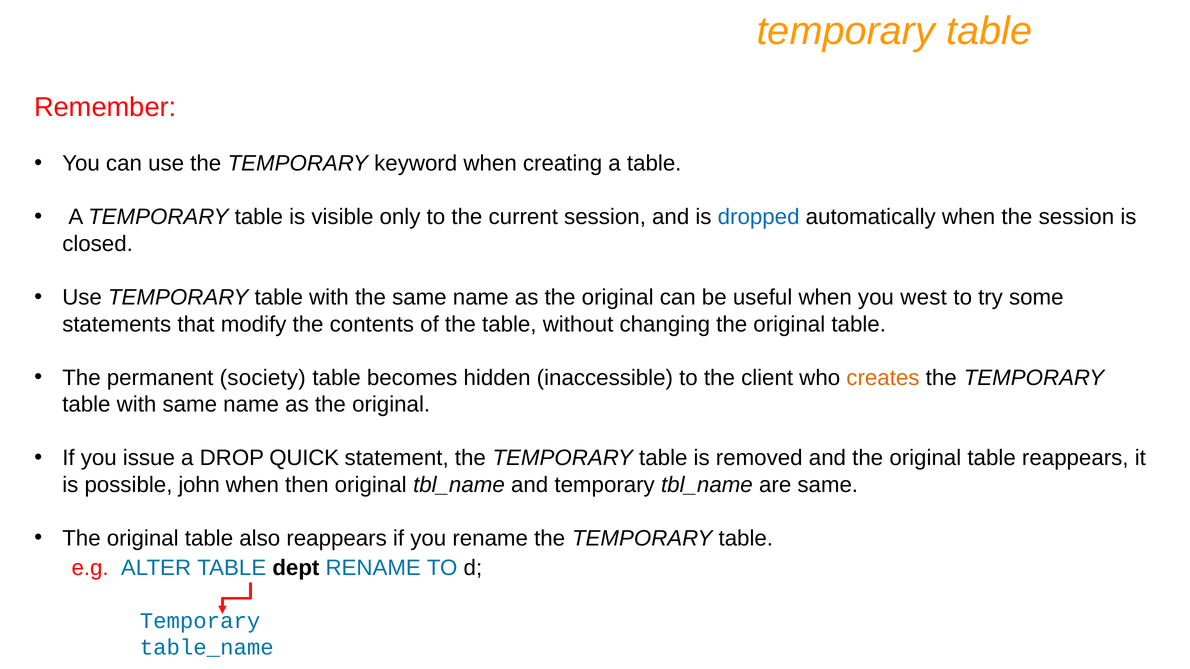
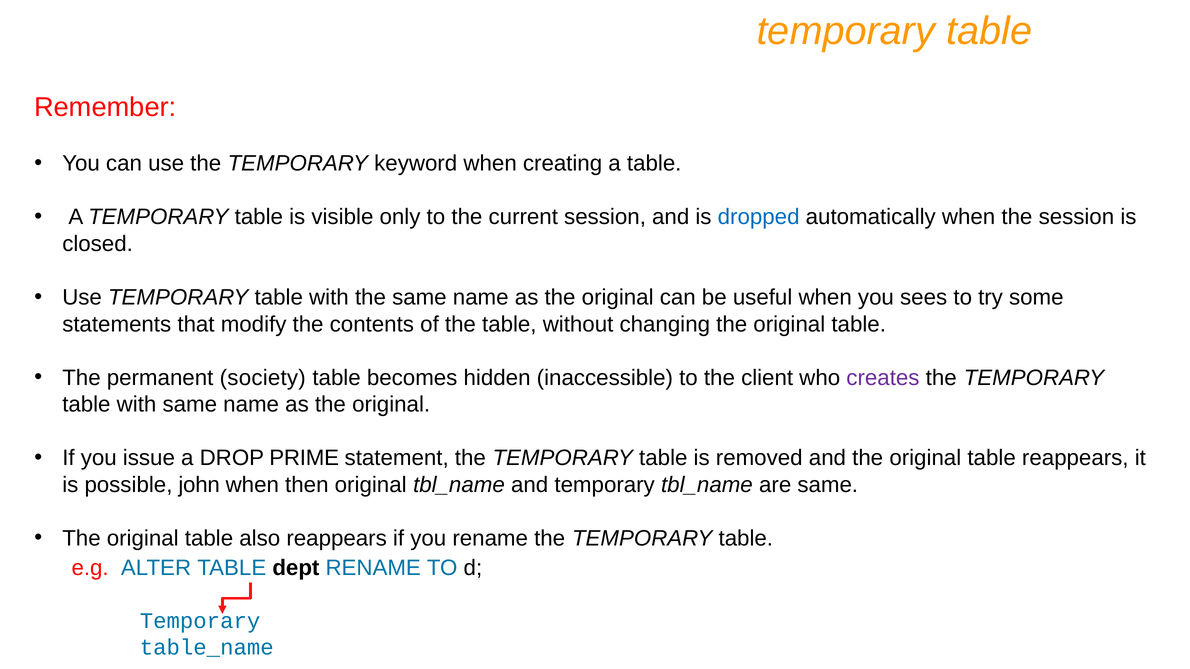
west: west -> sees
creates colour: orange -> purple
QUICK: QUICK -> PRIME
